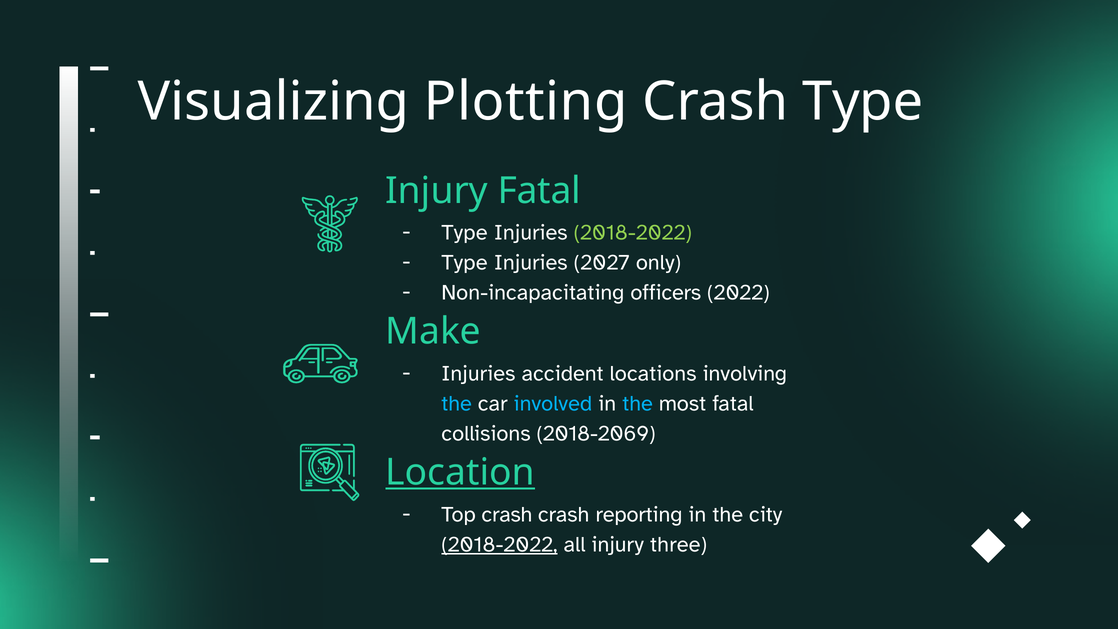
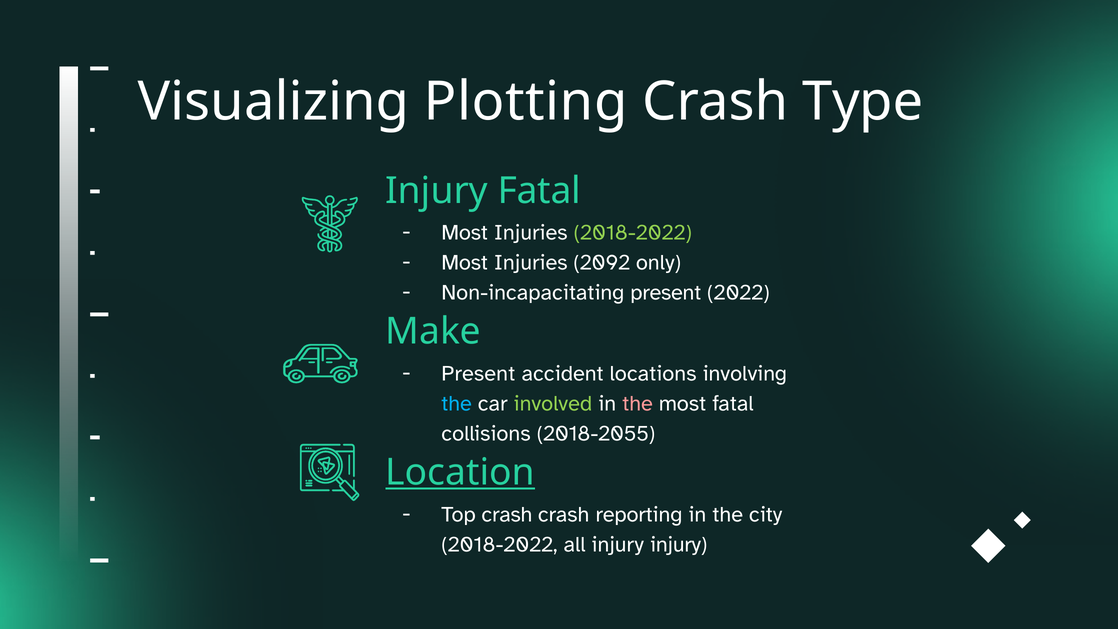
Type at (464, 233): Type -> Most
Type at (464, 263): Type -> Most
2027: 2027 -> 2092
Non-incapacitating officers: officers -> present
Injuries at (478, 374): Injuries -> Present
involved colour: light blue -> light green
the at (638, 403) colour: light blue -> pink
2018-2069: 2018-2069 -> 2018-2055
2018-2022 at (499, 544) underline: present -> none
all injury three: three -> injury
